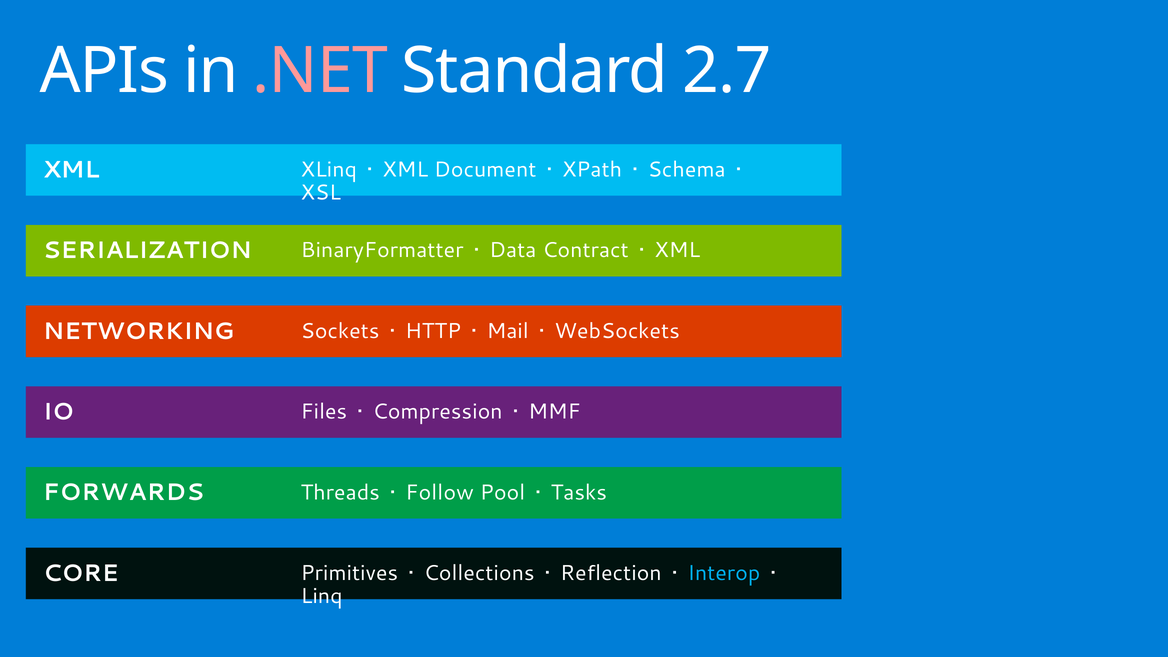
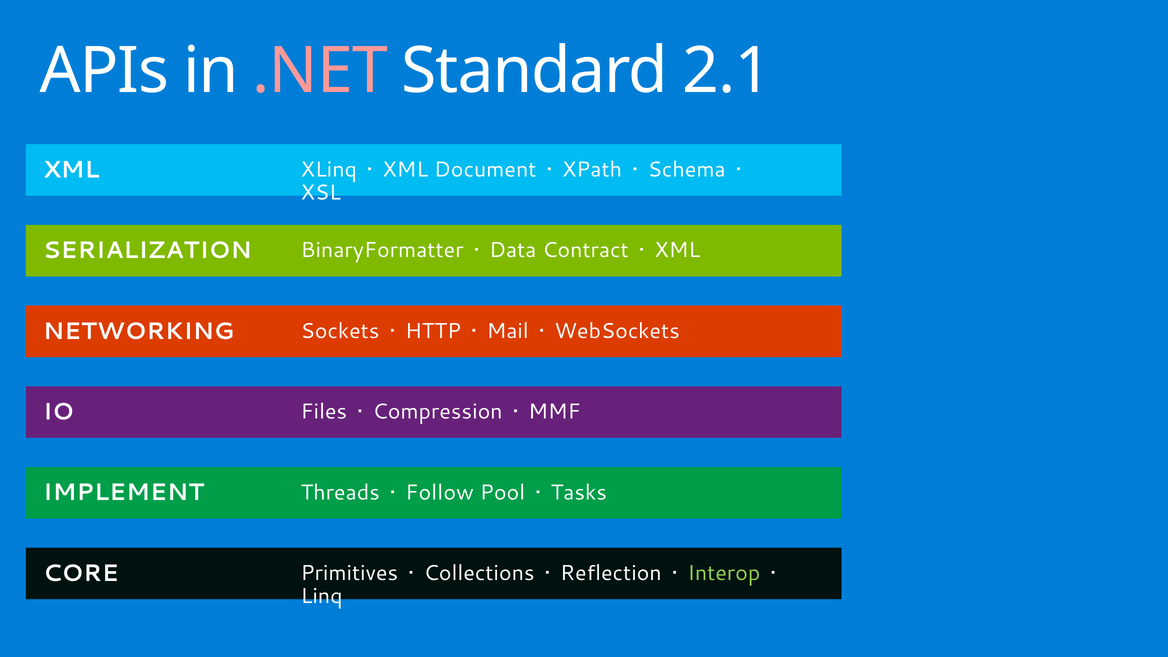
2.7: 2.7 -> 2.1
FORWARDS: FORWARDS -> IMPLEMENT
Interop colour: light blue -> light green
